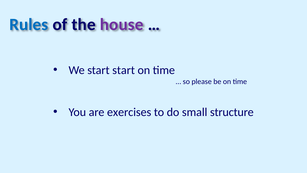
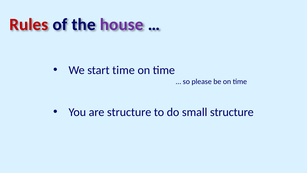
Rules colour: blue -> red
start start: start -> time
are exercises: exercises -> structure
